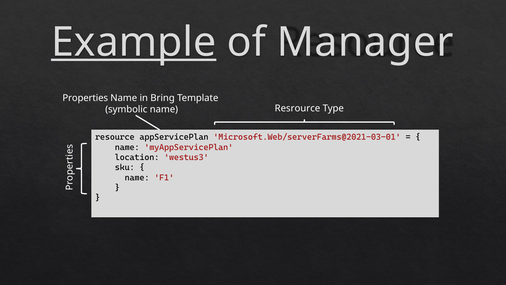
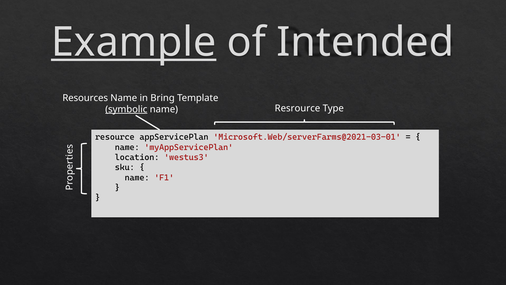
Manager: Manager -> Intended
Properties: Properties -> Resources
symbolic underline: none -> present
